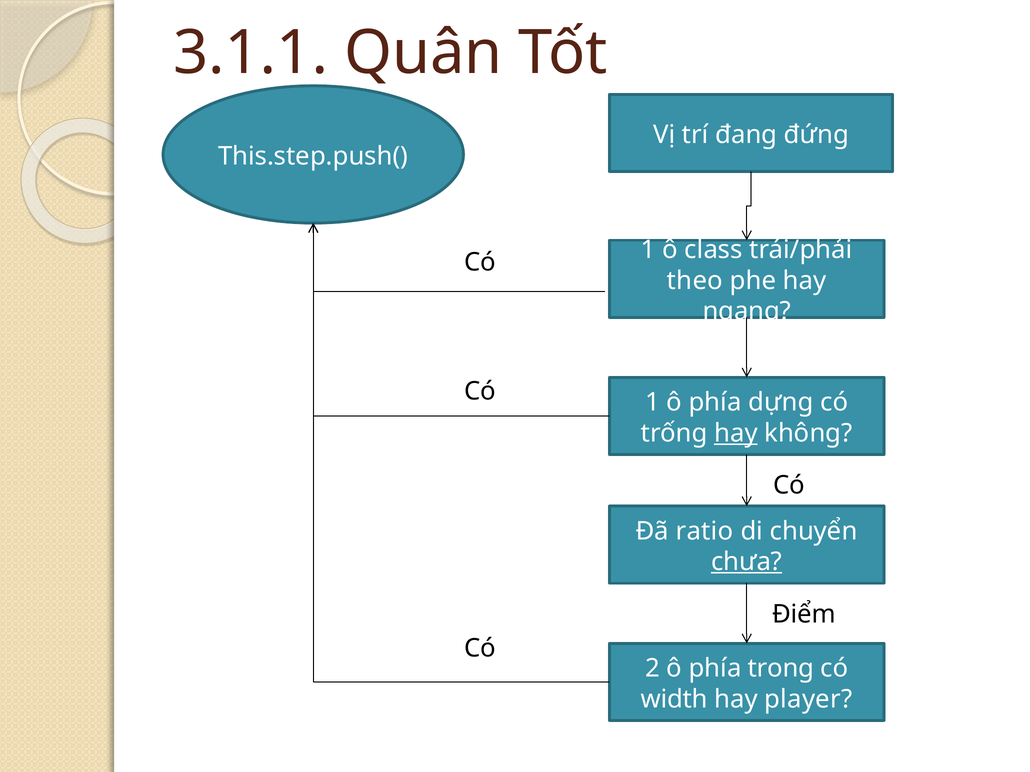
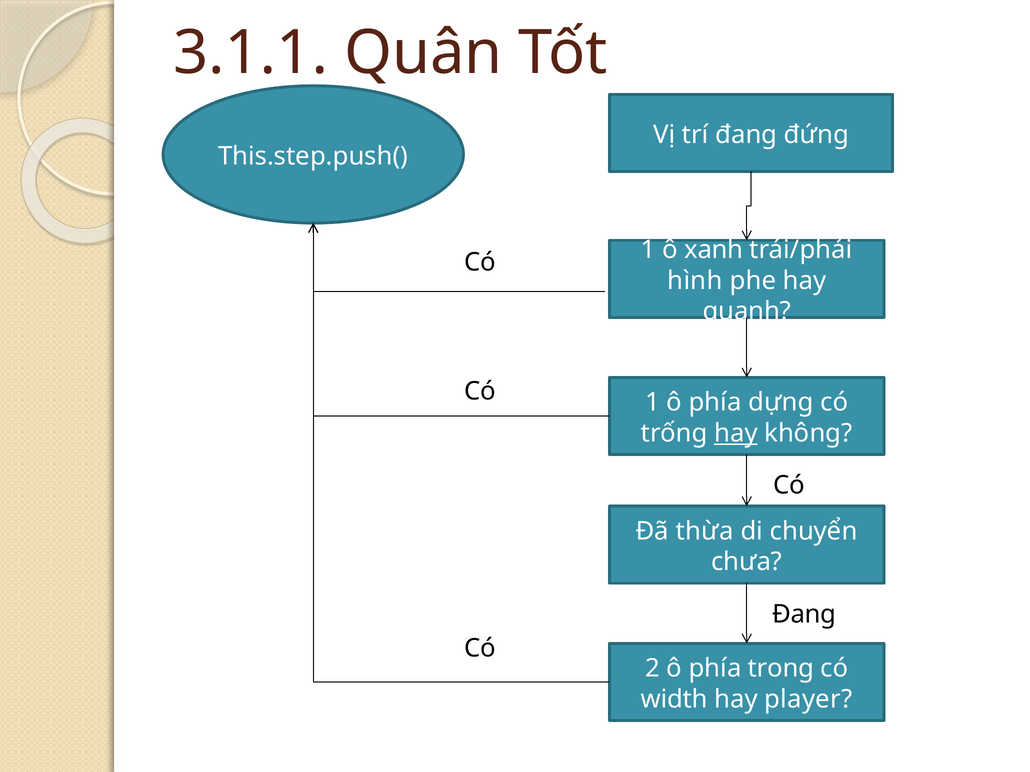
class: class -> xanh
theo: theo -> hình
ngang: ngang -> quanh
ratio: ratio -> thừa
chưa underline: present -> none
Điểm at (804, 615): Điểm -> Đang
